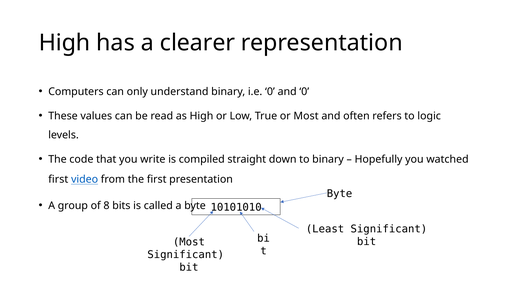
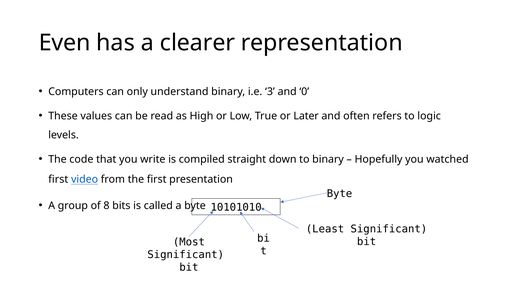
High at (65, 43): High -> Even
i.e 0: 0 -> 3
or Most: Most -> Later
